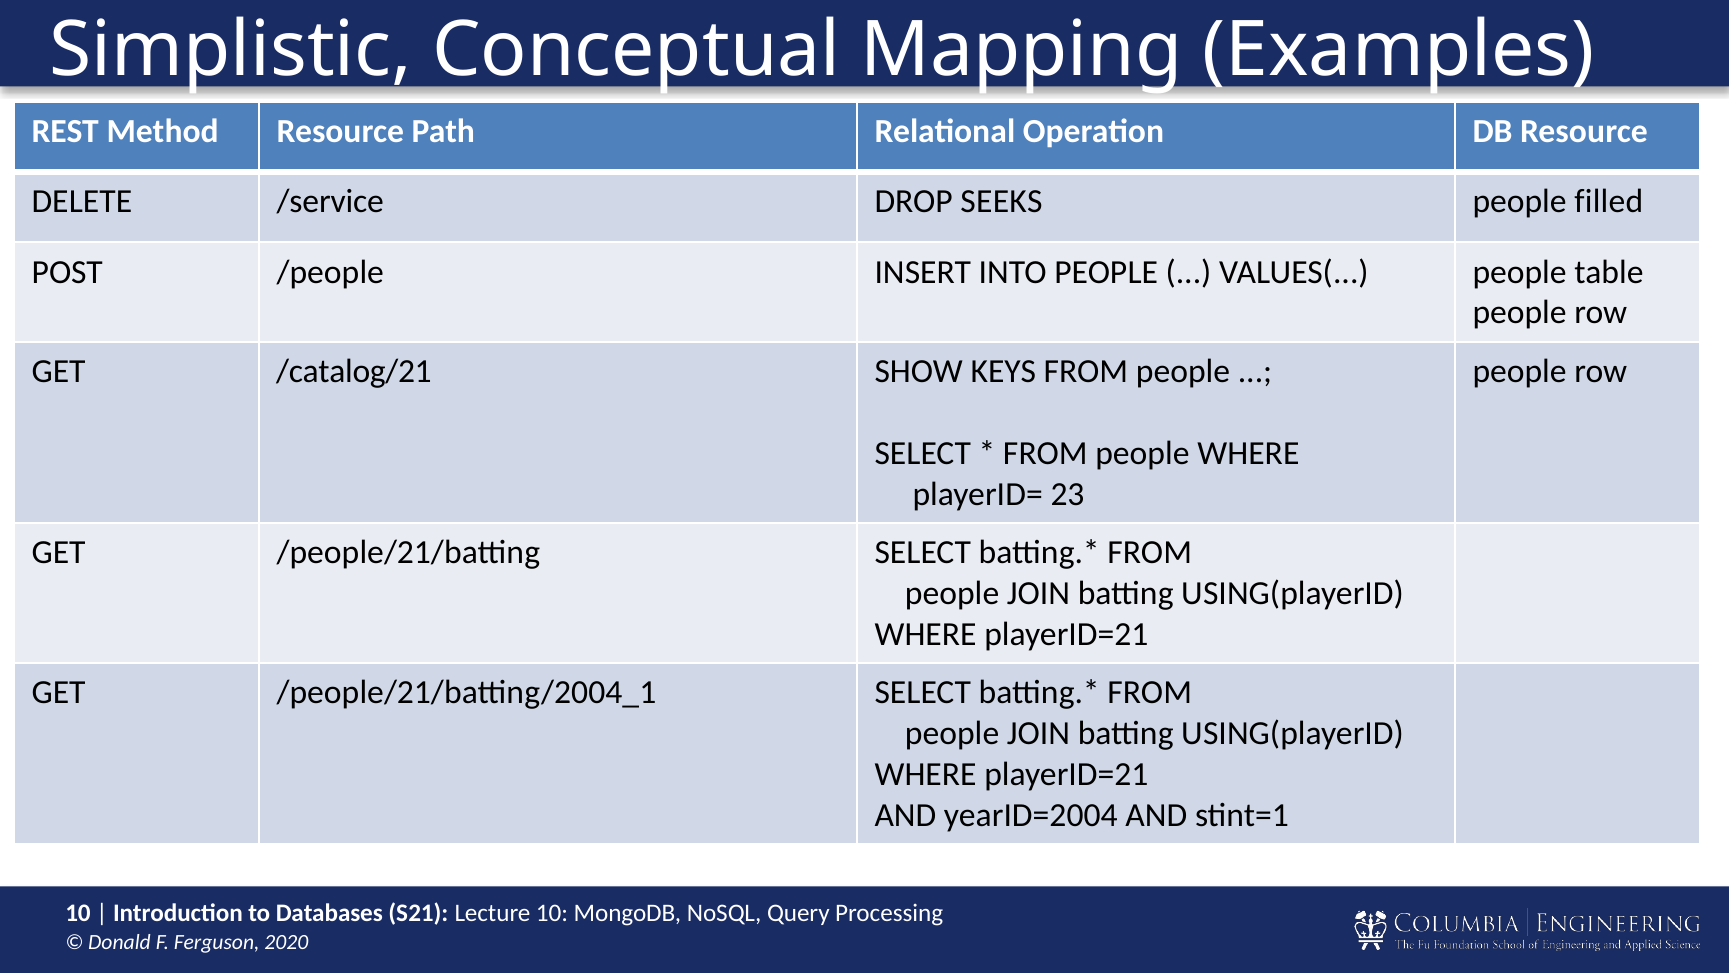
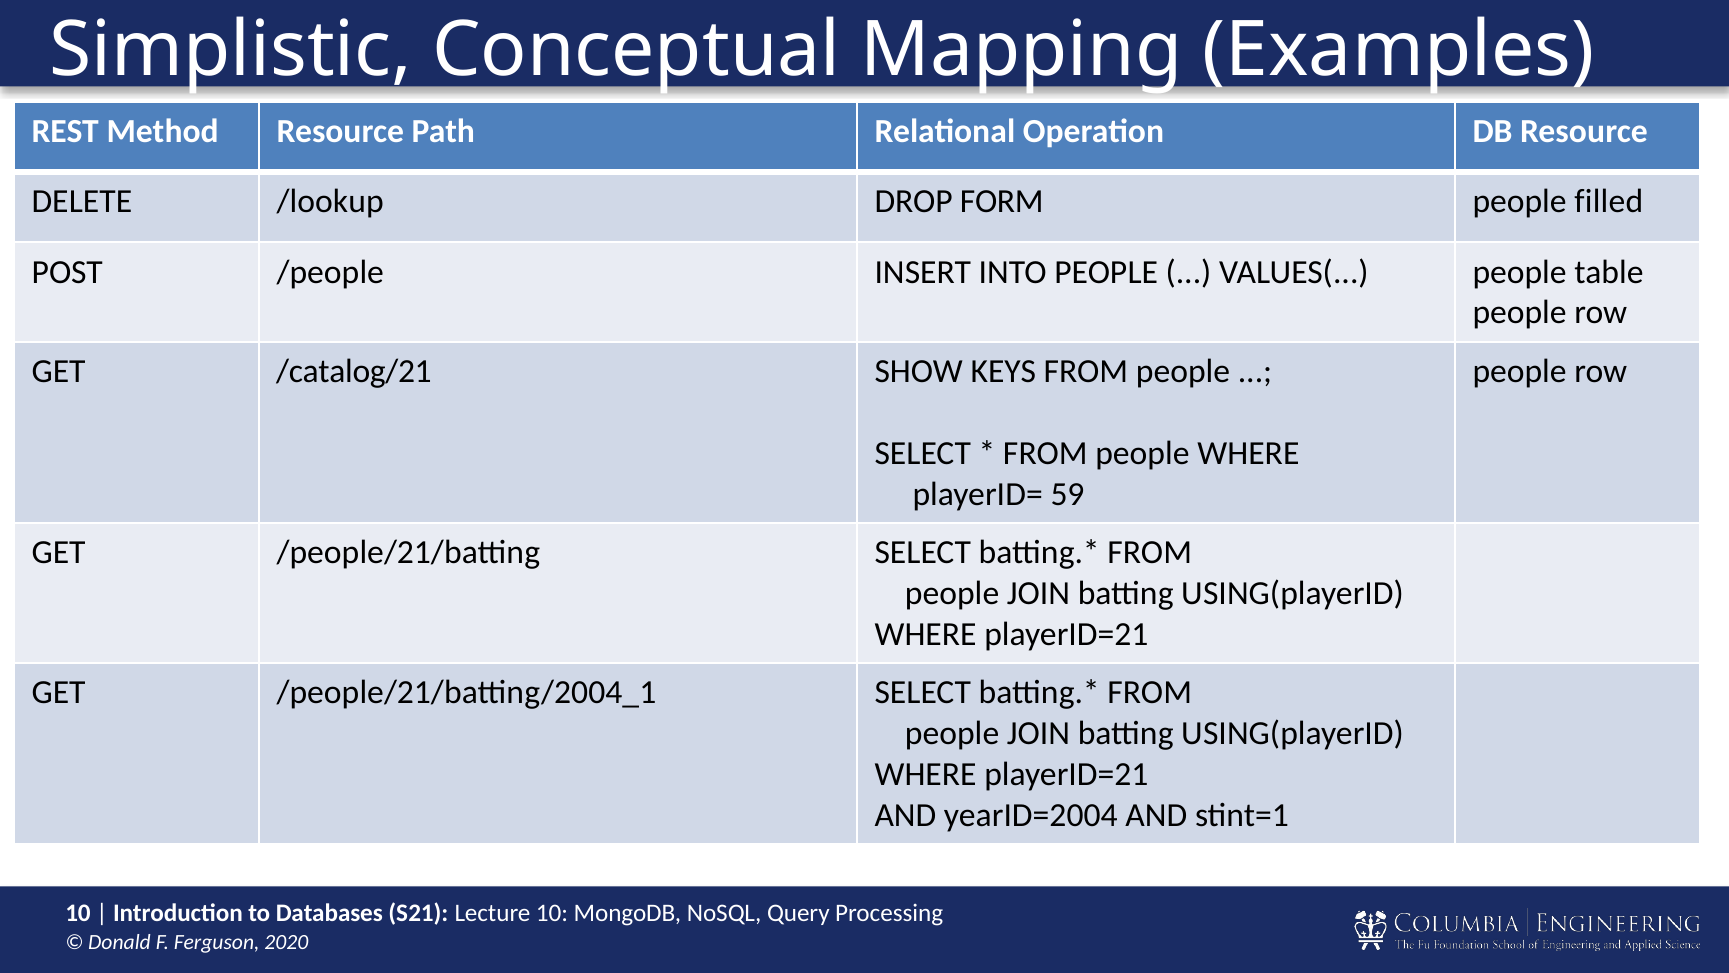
/service: /service -> /lookup
SEEKS: SEEKS -> FORM
23: 23 -> 59
